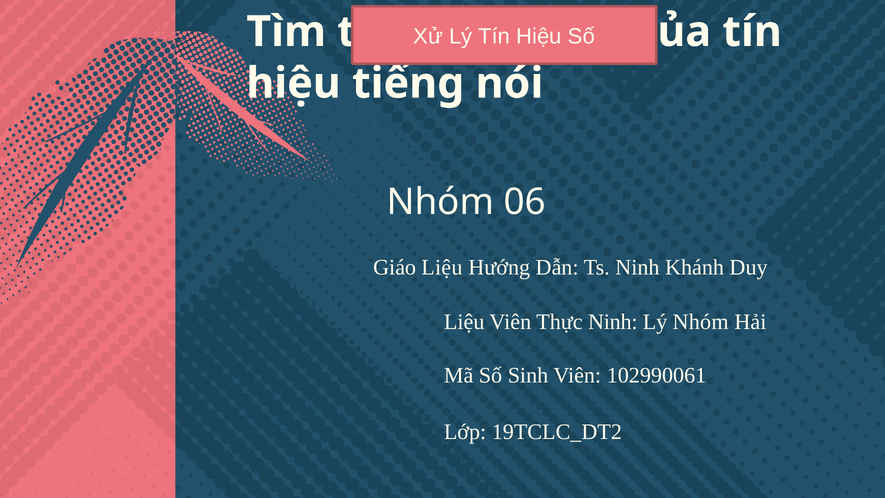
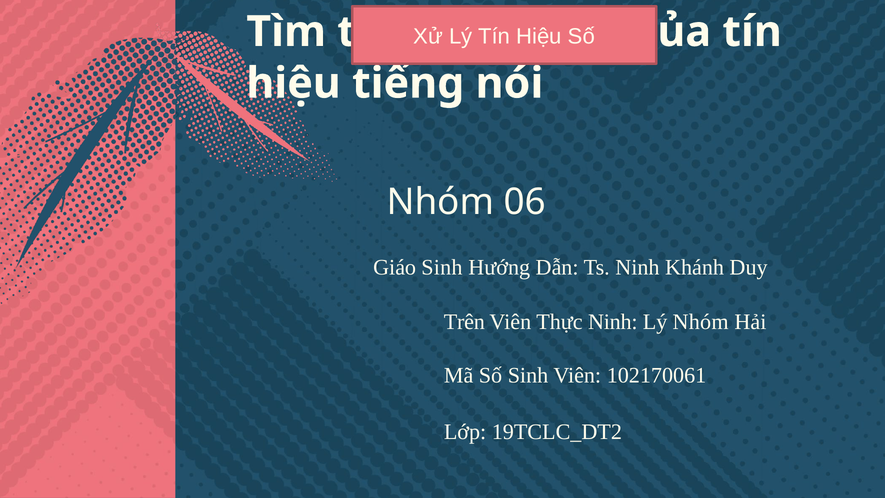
Giáo Liệu: Liệu -> Sinh
Liệu at (464, 322): Liệu -> Trên
102990061: 102990061 -> 102170061
